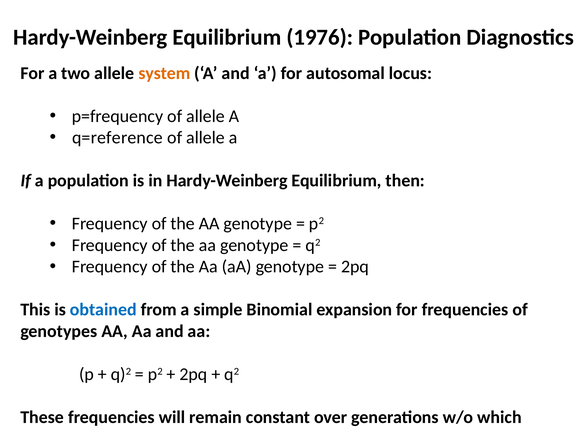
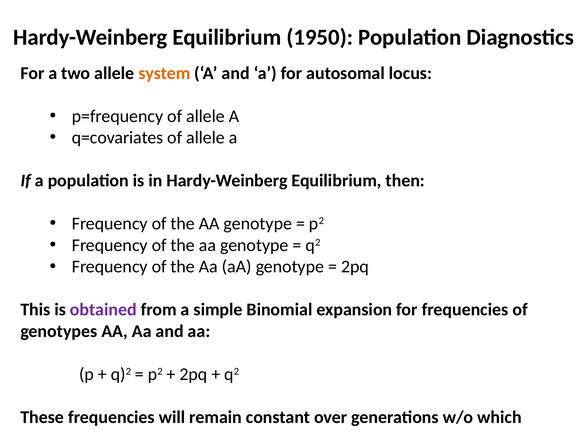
1976: 1976 -> 1950
q=reference: q=reference -> q=covariates
obtained colour: blue -> purple
